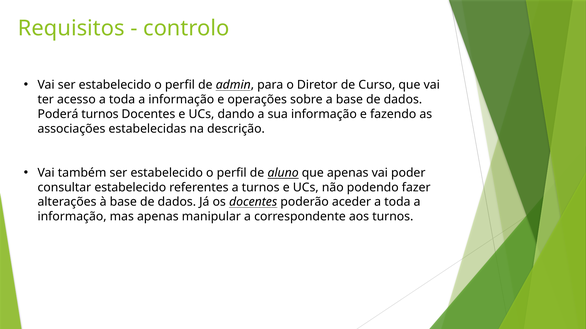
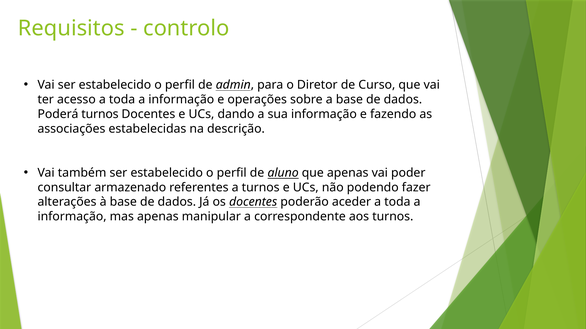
consultar estabelecido: estabelecido -> armazenado
